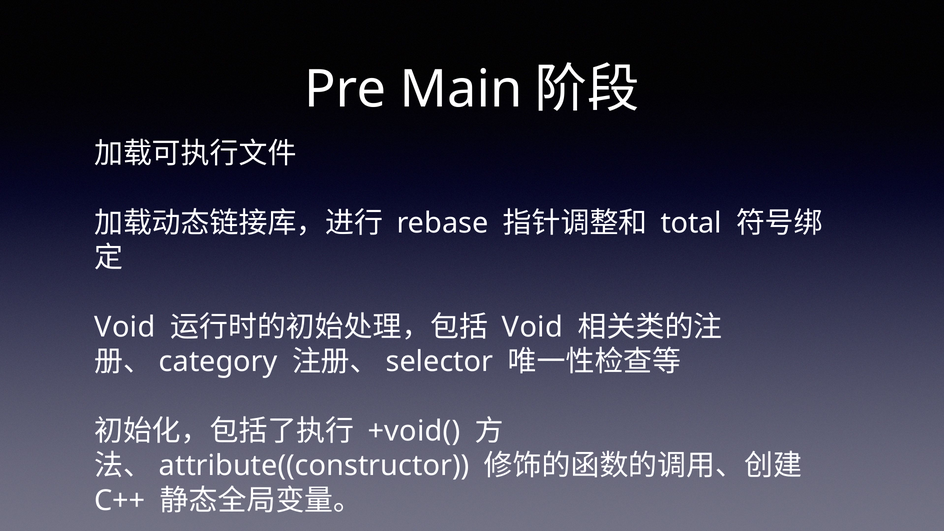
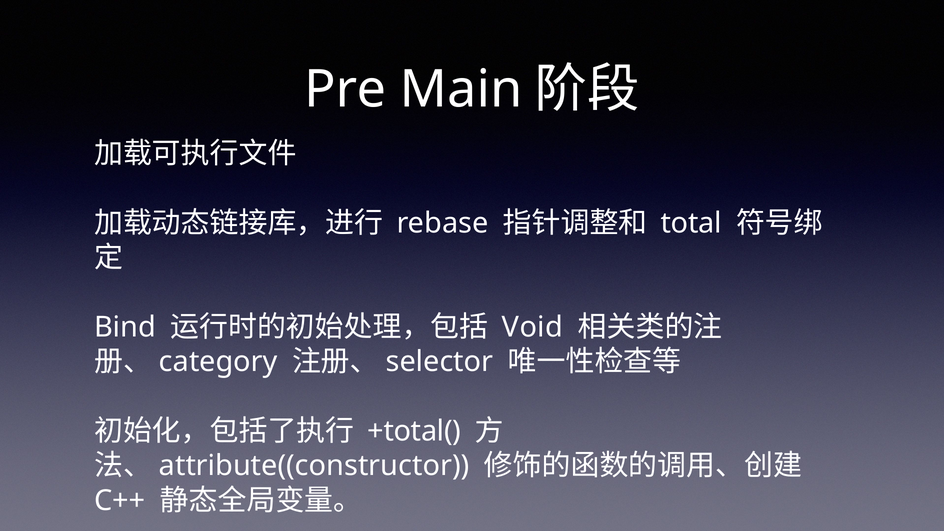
Void at (125, 327): Void -> Bind
+void(: +void( -> +total(
